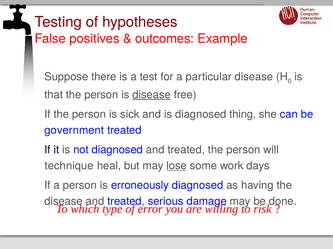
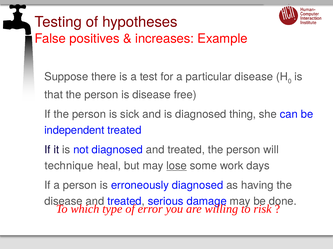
outcomes: outcomes -> increases
disease at (152, 95) underline: present -> none
government: government -> independent
